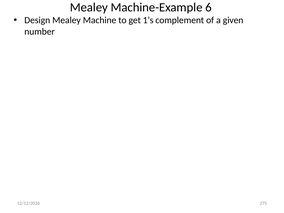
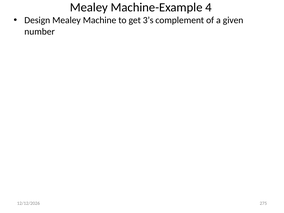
6: 6 -> 4
1’s: 1’s -> 3’s
